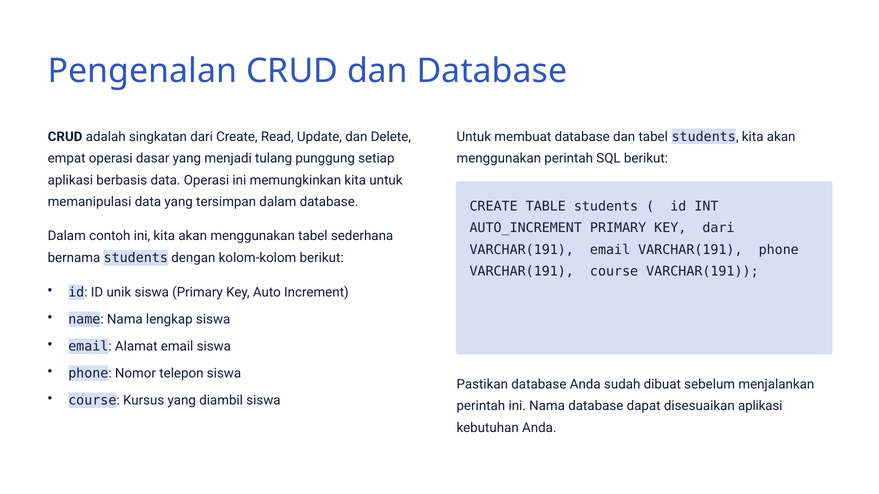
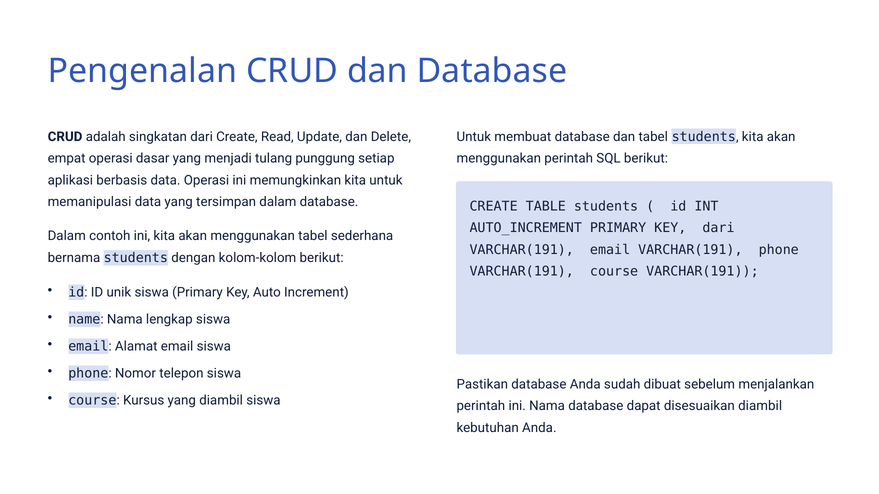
disesuaikan aplikasi: aplikasi -> diambil
